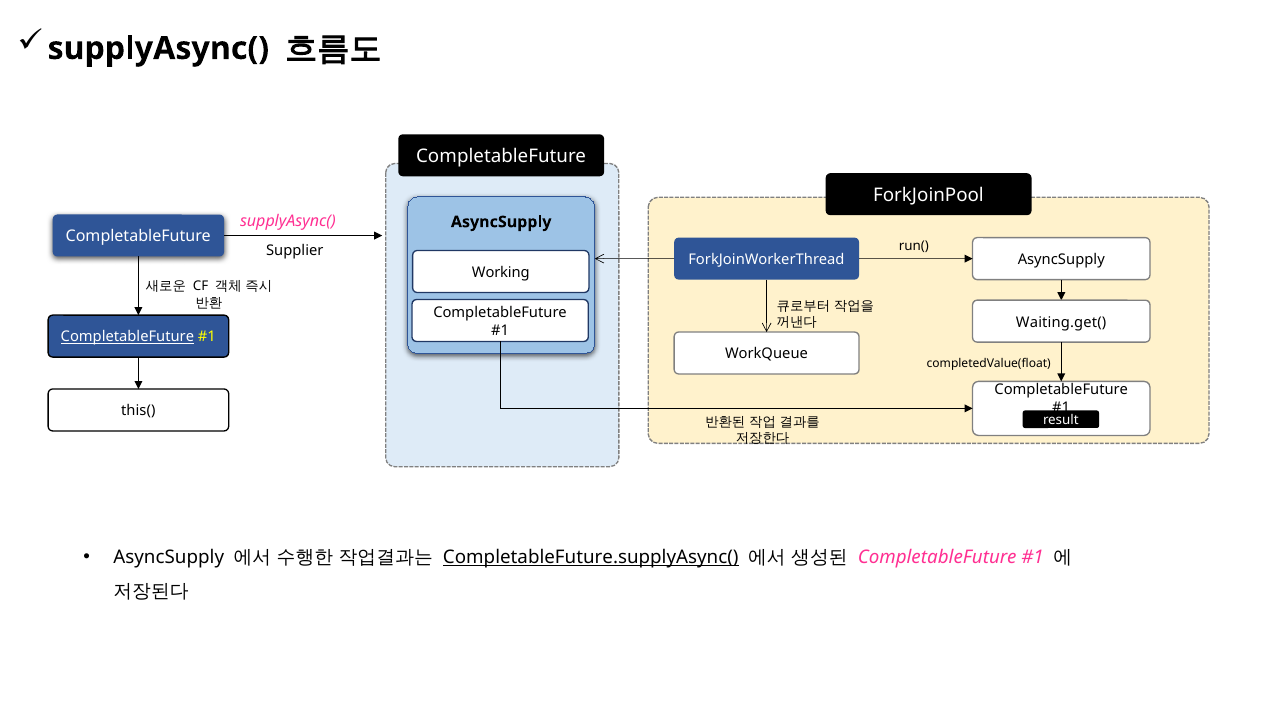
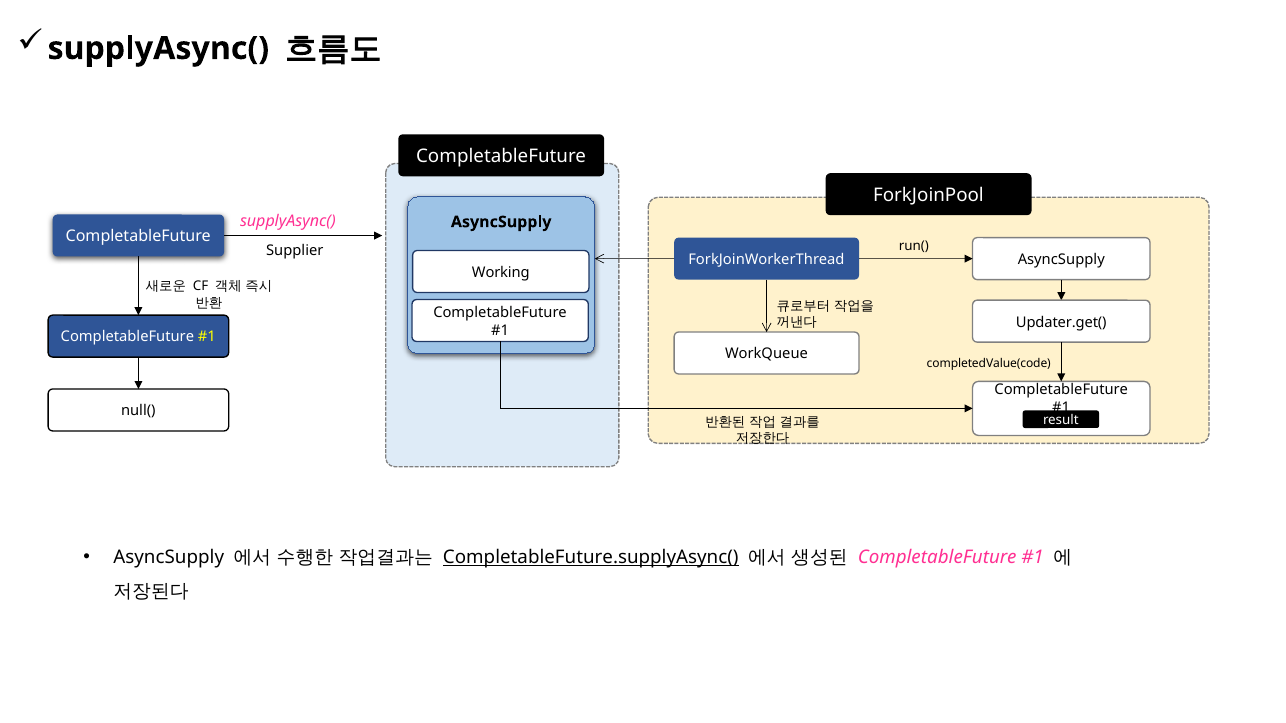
Waiting.get(: Waiting.get( -> Updater.get(
CompletableFuture at (127, 337) underline: present -> none
completedValue(float: completedValue(float -> completedValue(code
this(: this( -> null(
